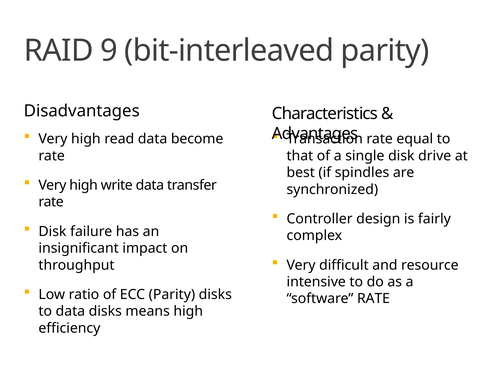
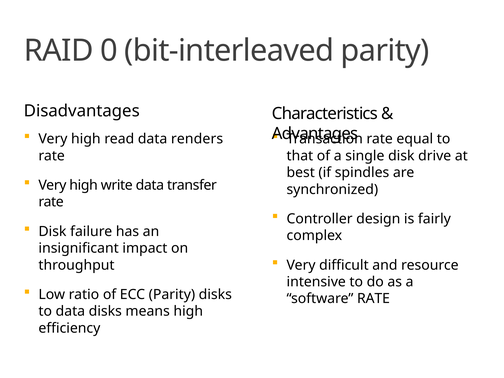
9: 9 -> 0
become: become -> renders
